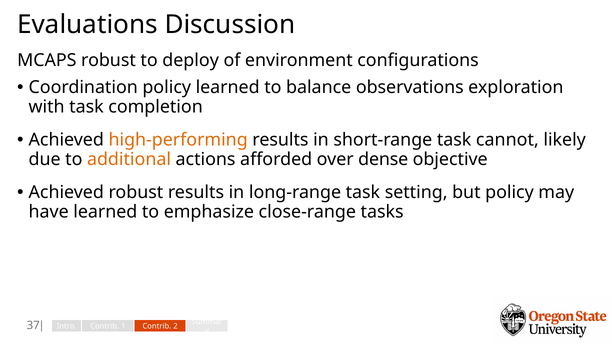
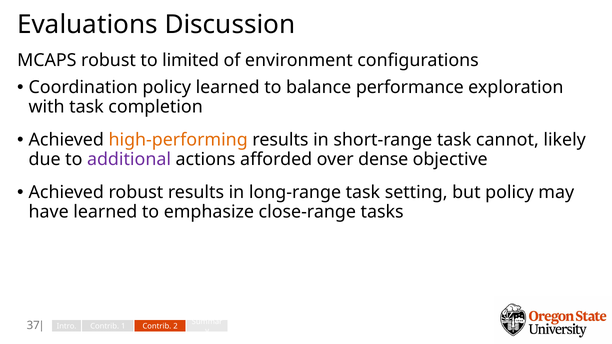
deploy: deploy -> limited
observations: observations -> performance
additional colour: orange -> purple
